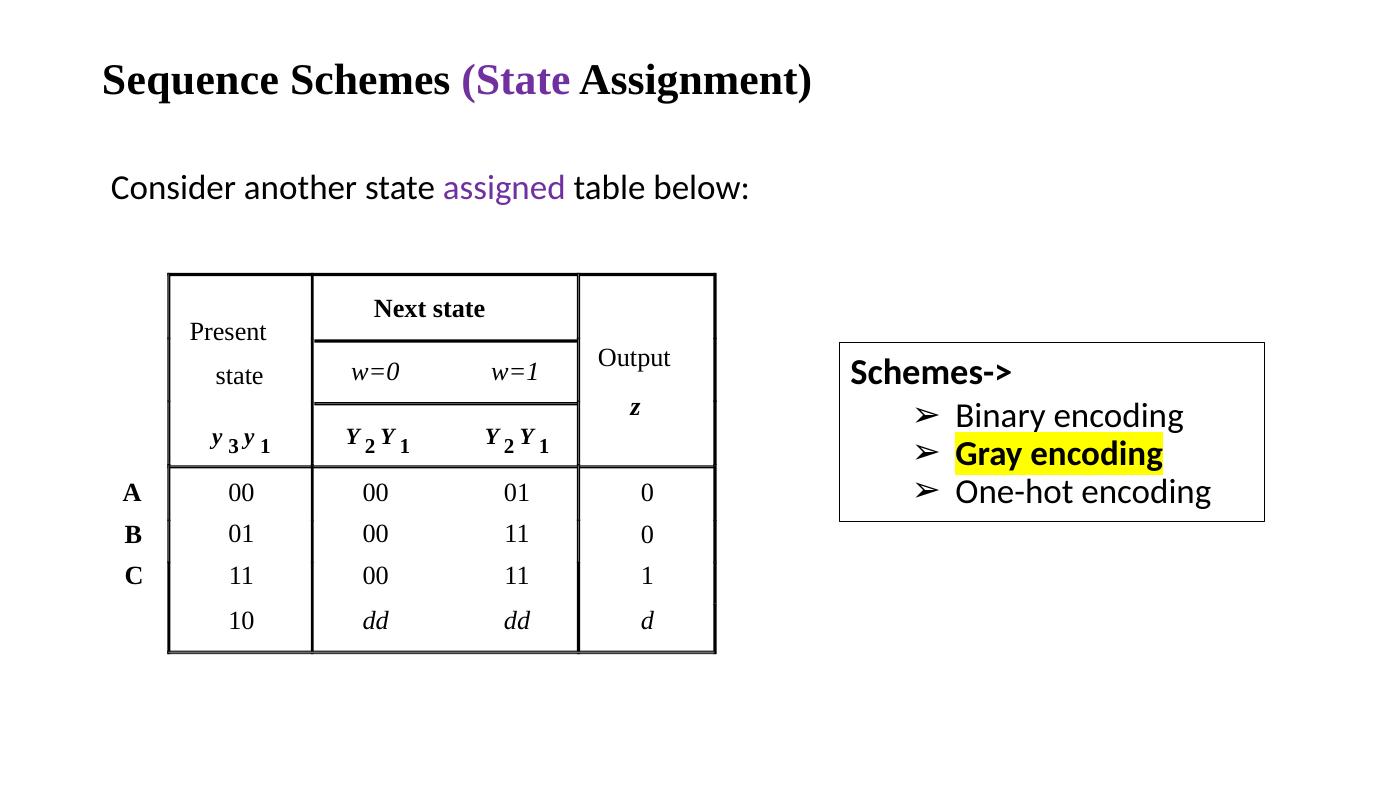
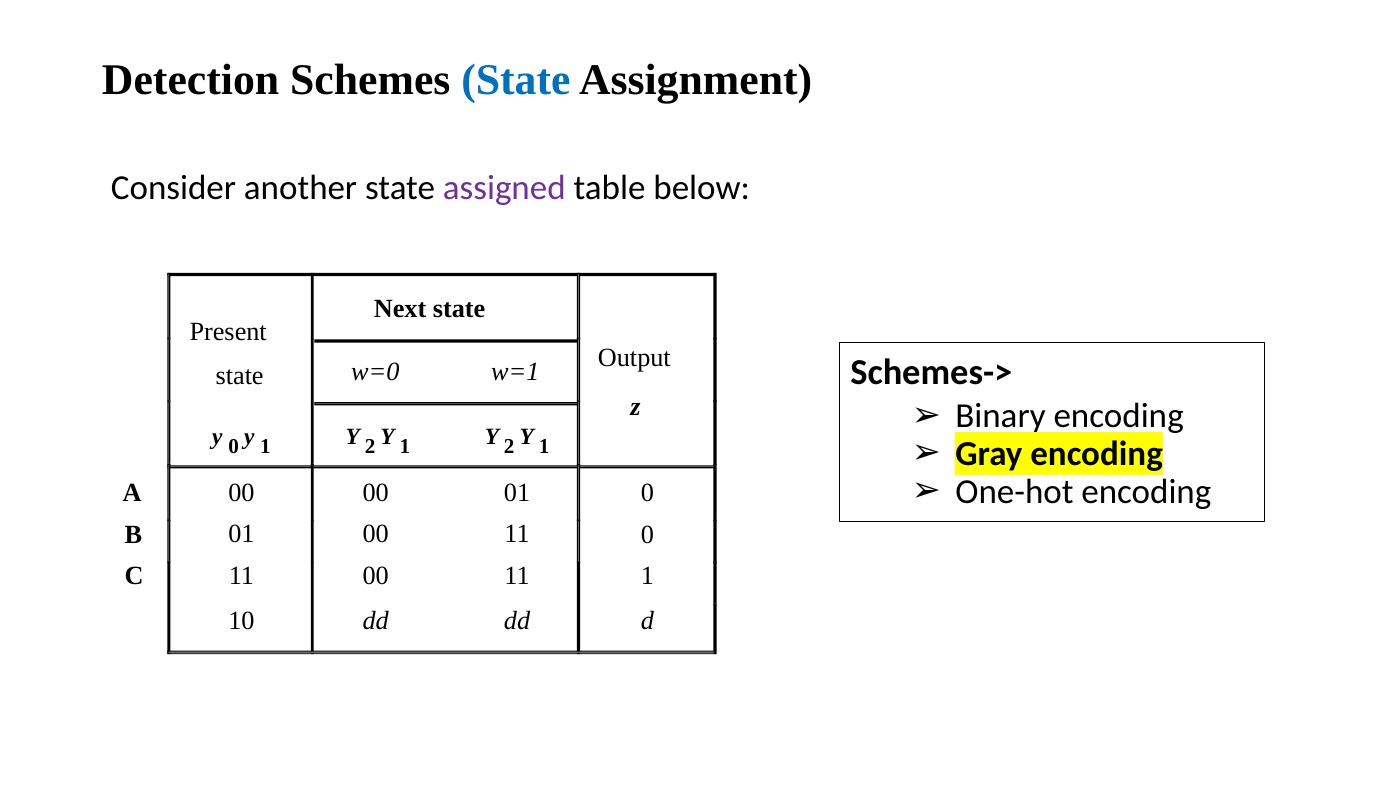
Sequence: Sequence -> Detection
State at (516, 80) colour: purple -> blue
y 3: 3 -> 0
